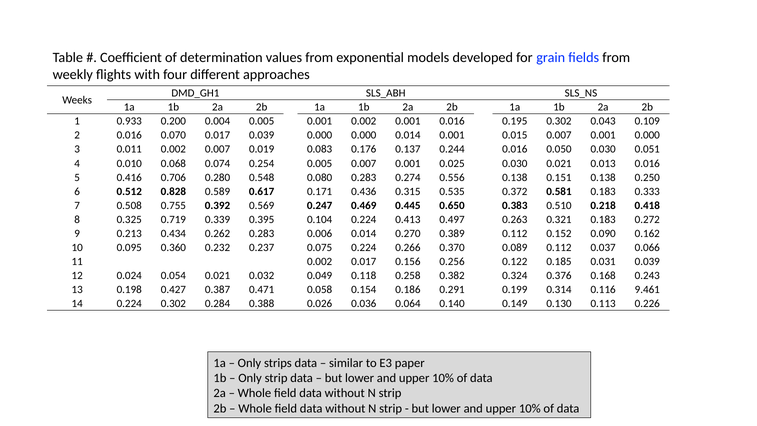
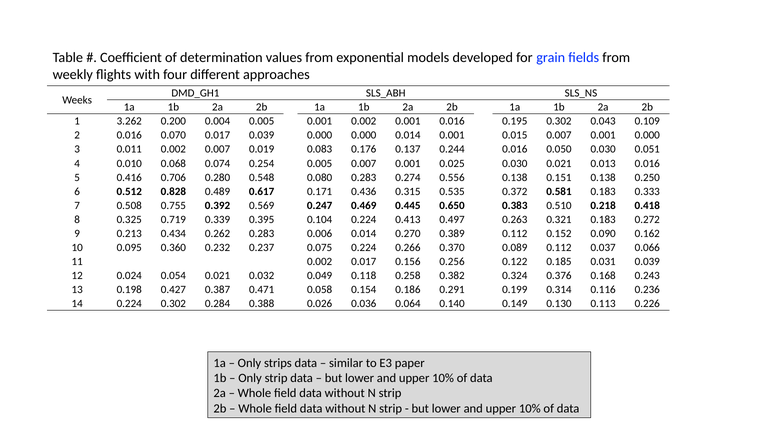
0.933: 0.933 -> 3.262
0.589: 0.589 -> 0.489
9.461: 9.461 -> 0.236
